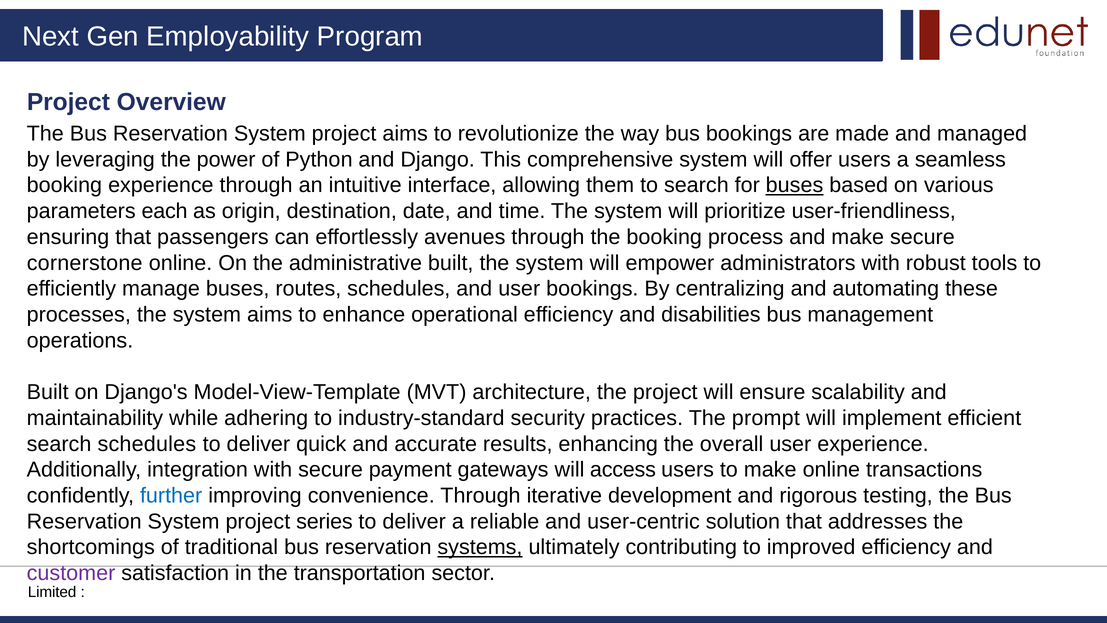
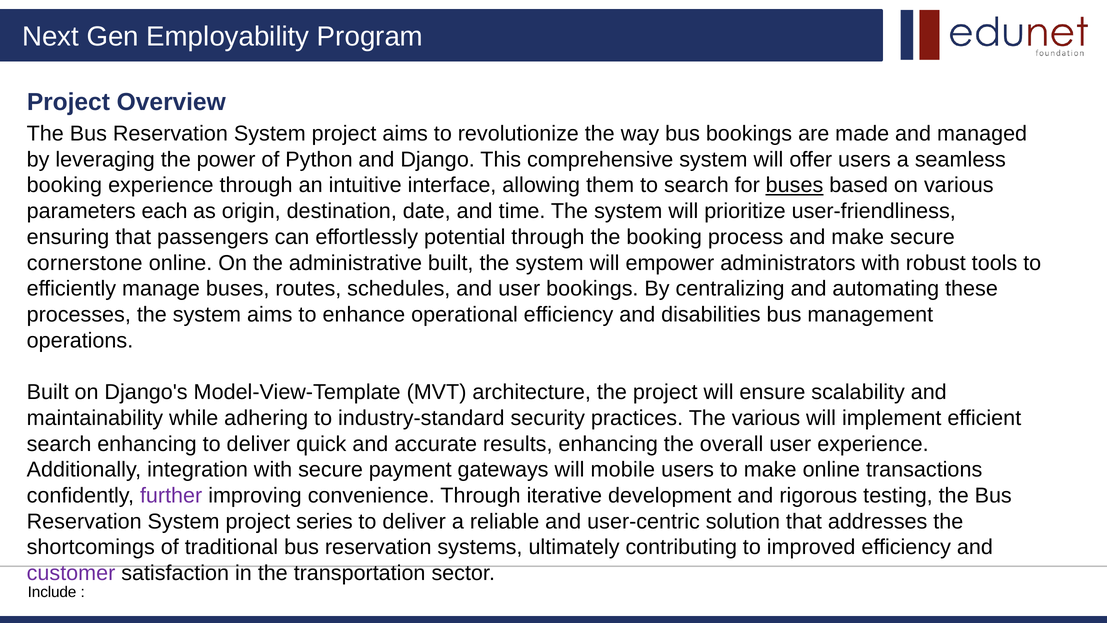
avenues: avenues -> potential
The prompt: prompt -> various
search schedules: schedules -> enhancing
access: access -> mobile
further colour: blue -> purple
systems underline: present -> none
Limited: Limited -> Include
